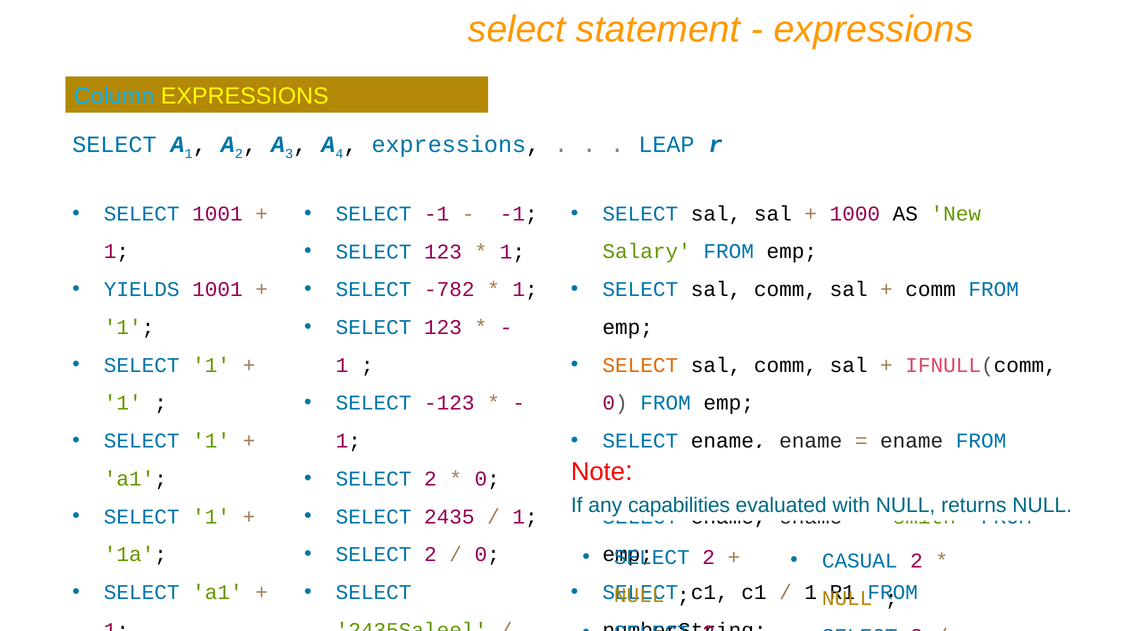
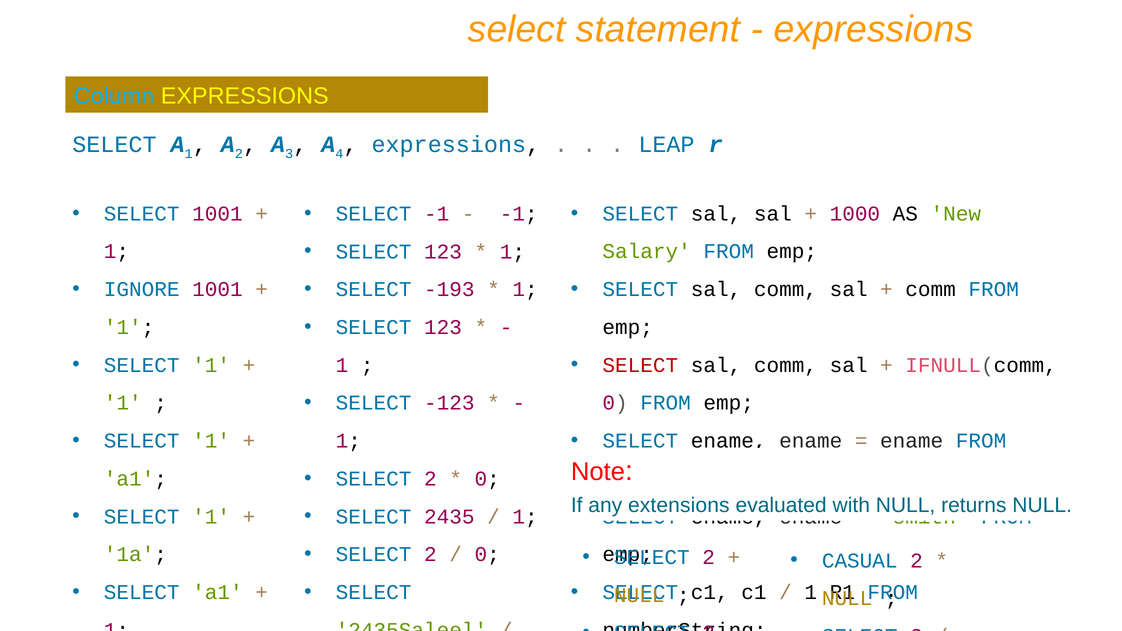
YIELDS: YIELDS -> IGNORE
-782: -782 -> -193
SELECT at (640, 365) colour: orange -> red
capabilities: capabilities -> extensions
